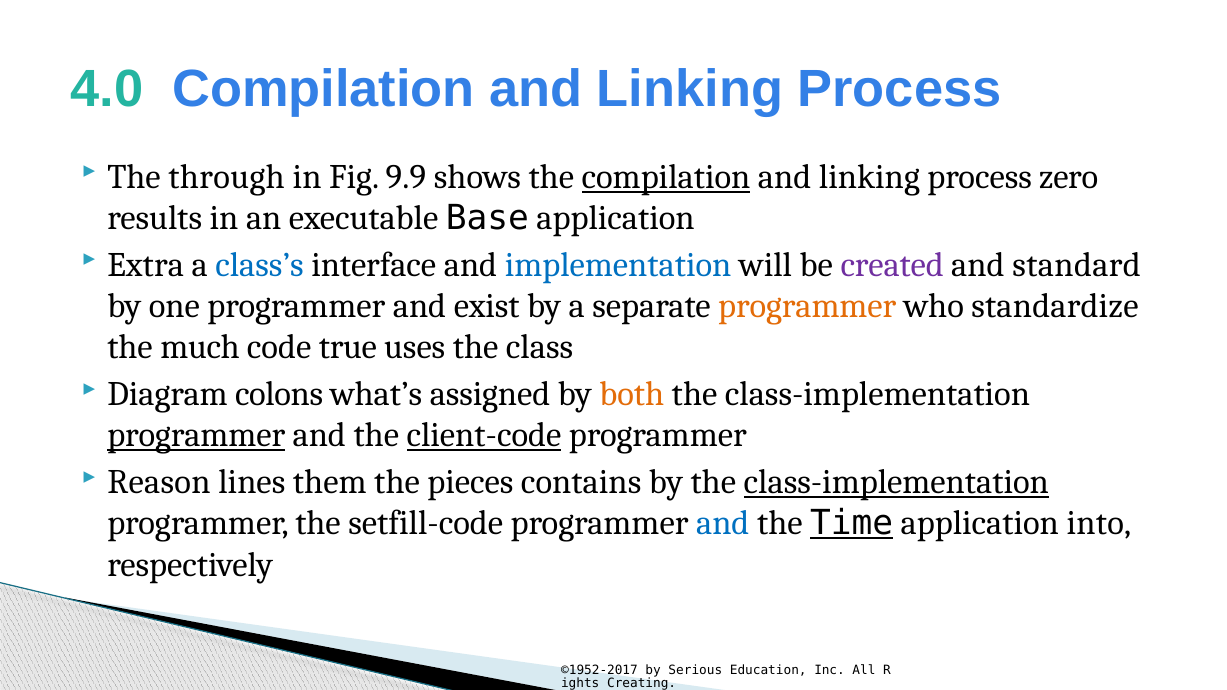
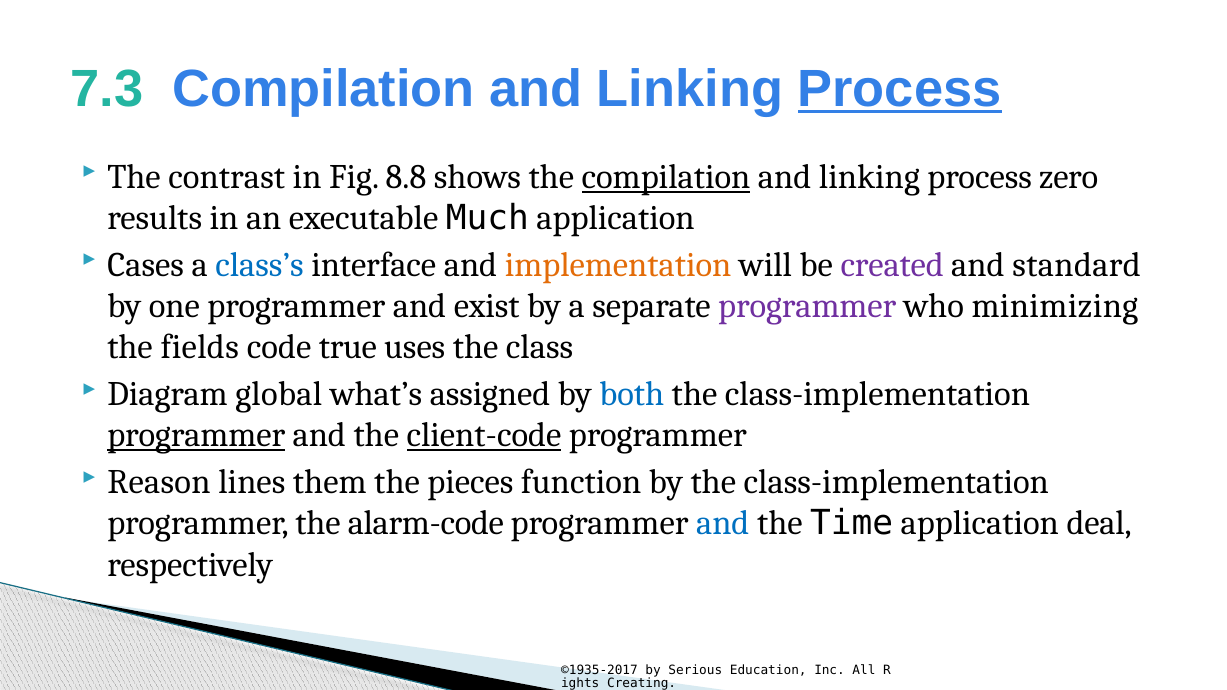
4.0: 4.0 -> 7.3
Process at (900, 89) underline: none -> present
through: through -> contrast
9.9: 9.9 -> 8.8
Base: Base -> Much
Extra: Extra -> Cases
implementation colour: blue -> orange
programmer at (807, 306) colour: orange -> purple
standardize: standardize -> minimizing
much: much -> fields
colons: colons -> global
both colour: orange -> blue
contains: contains -> function
class-implementation at (896, 482) underline: present -> none
setfill-code: setfill-code -> alarm-code
Time underline: present -> none
into: into -> deal
©1952-2017: ©1952-2017 -> ©1935-2017
